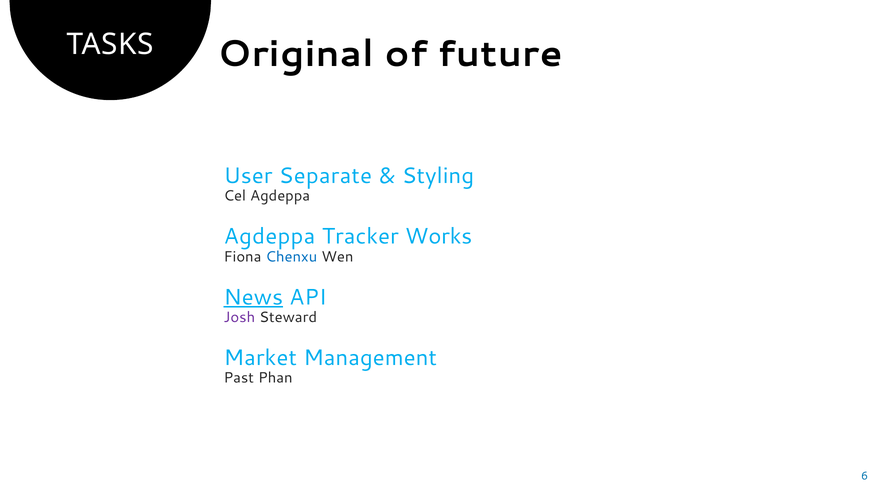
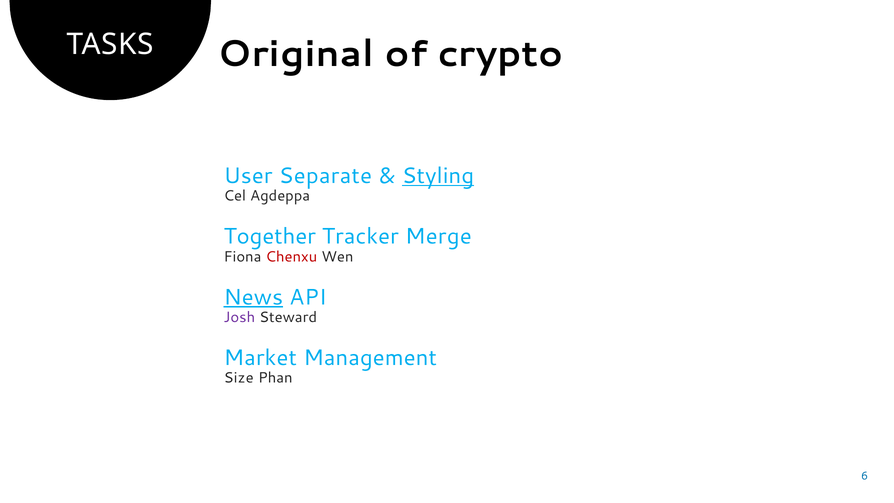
future: future -> crypto
Styling underline: none -> present
Agdeppa at (270, 236): Agdeppa -> Together
Works: Works -> Merge
Chenxu colour: blue -> red
Past: Past -> Size
